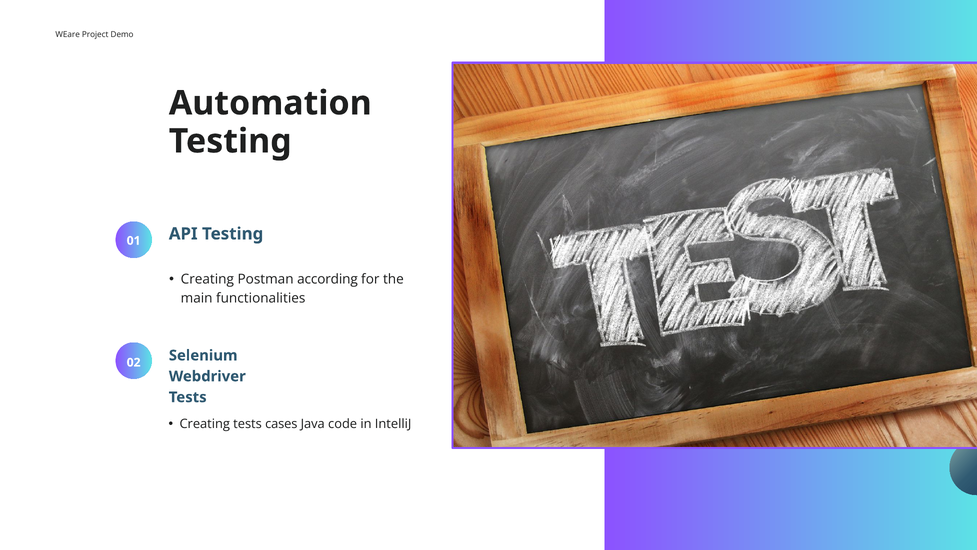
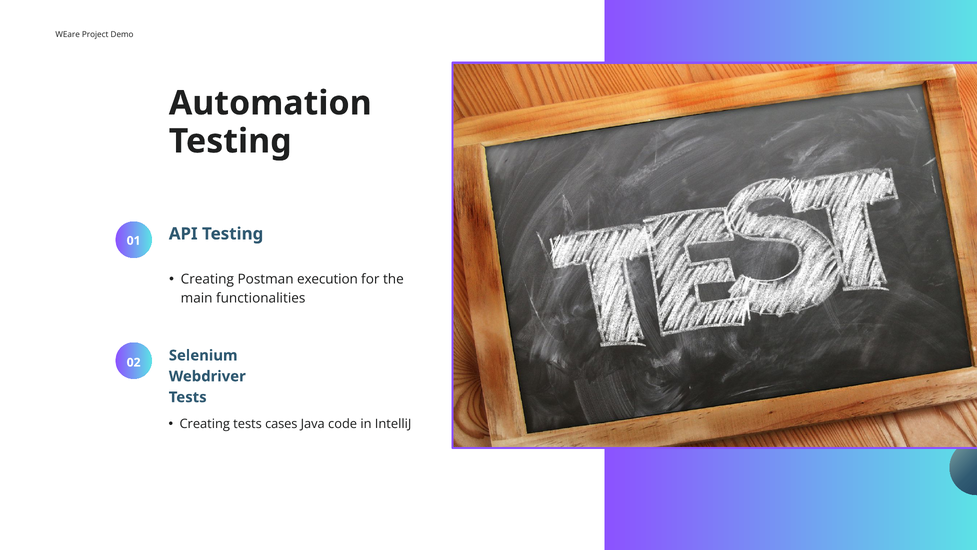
according: according -> execution
